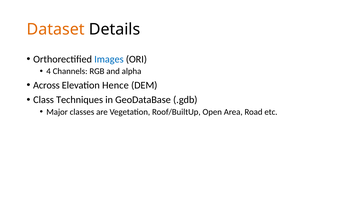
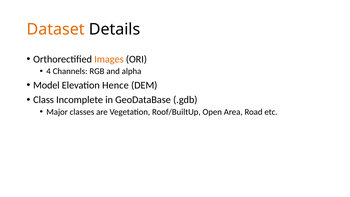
Images colour: blue -> orange
Across: Across -> Model
Techniques: Techniques -> Incomplete
